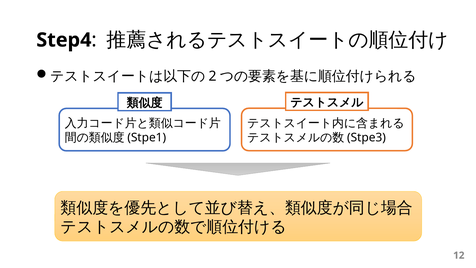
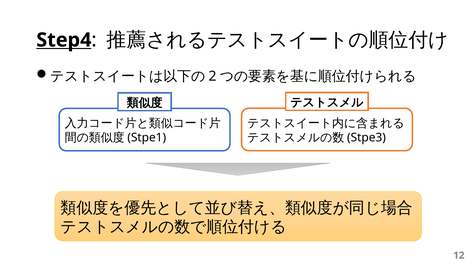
Step4 underline: none -> present
